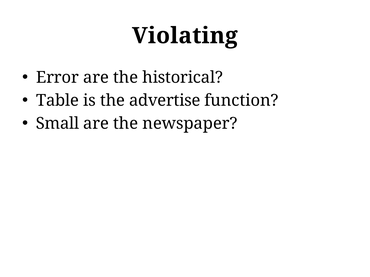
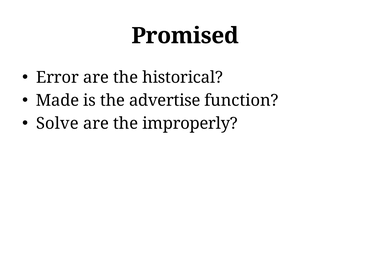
Violating: Violating -> Promised
Table: Table -> Made
Small: Small -> Solve
newspaper: newspaper -> improperly
